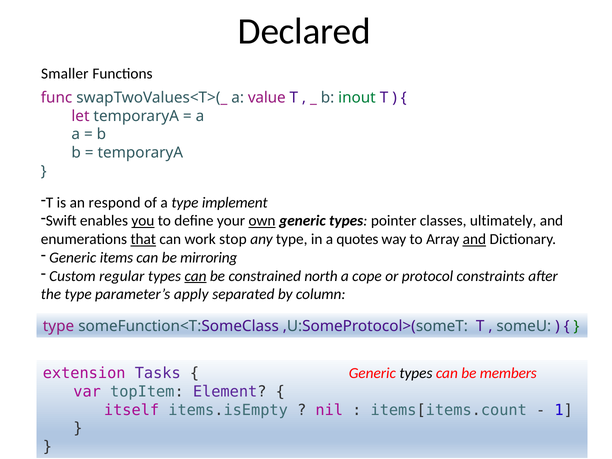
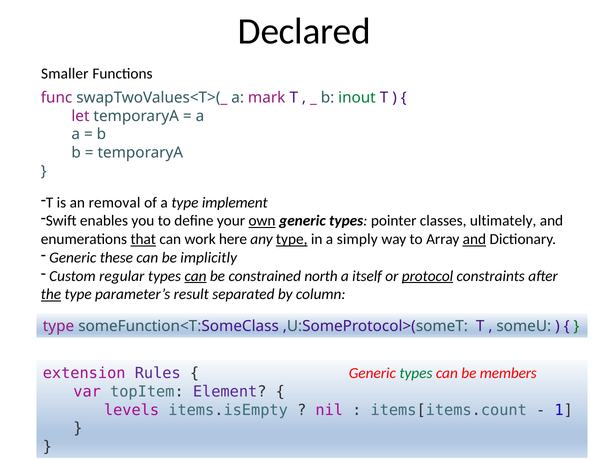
value: value -> mark
respond: respond -> removal
you underline: present -> none
stop: stop -> here
type at (292, 239) underline: none -> present
quotes: quotes -> simply
items: items -> these
mirroring: mirroring -> implicitly
cope: cope -> itself
protocol underline: none -> present
the underline: none -> present
apply: apply -> result
Tasks: Tasks -> Rules
types at (416, 373) colour: black -> green
itself: itself -> levels
